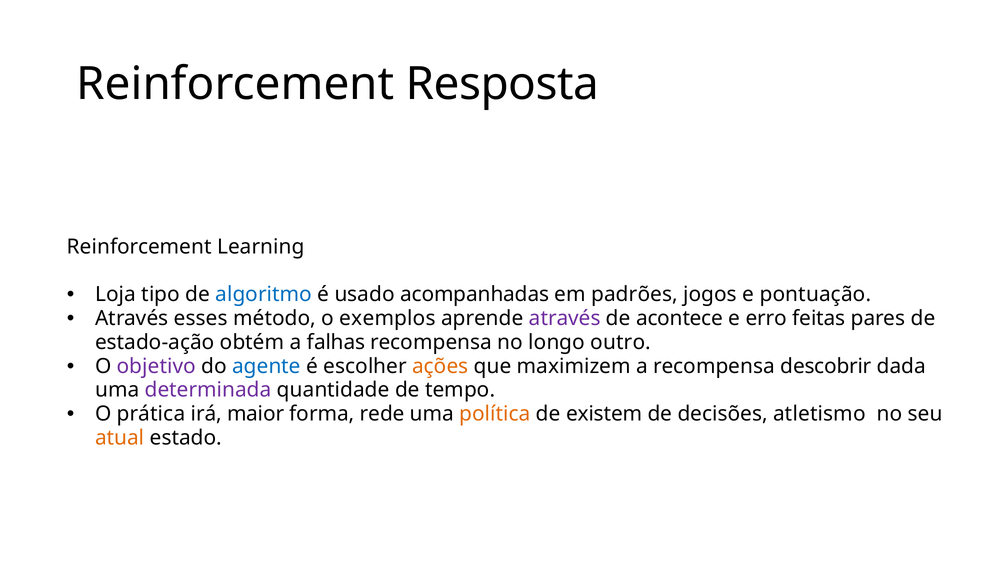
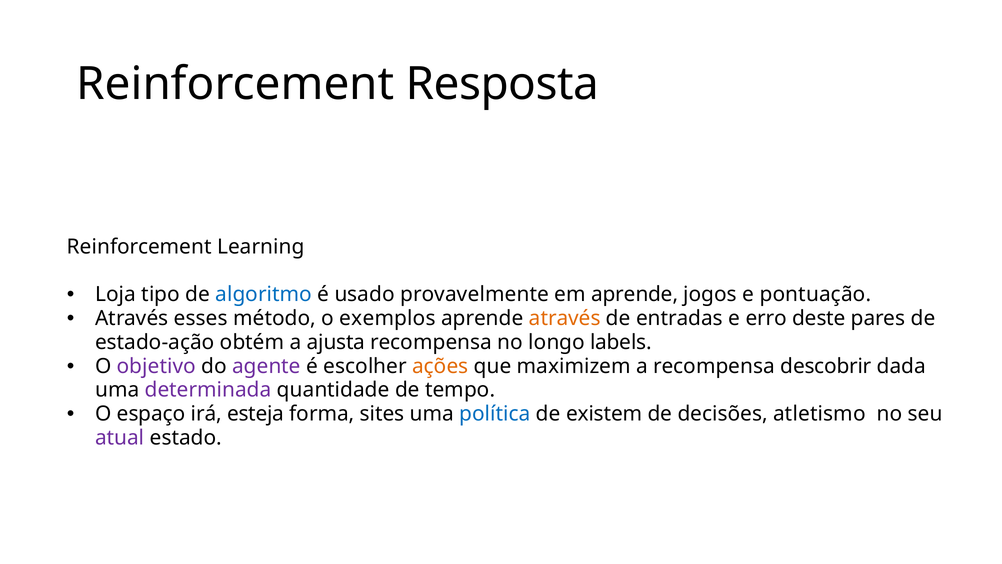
acompanhadas: acompanhadas -> provavelmente
em padrões: padrões -> aprende
através at (565, 318) colour: purple -> orange
acontece: acontece -> entradas
feitas: feitas -> deste
falhas: falhas -> ajusta
outro: outro -> labels
agente colour: blue -> purple
prática: prática -> espaço
maior: maior -> esteja
rede: rede -> sites
política colour: orange -> blue
atual colour: orange -> purple
